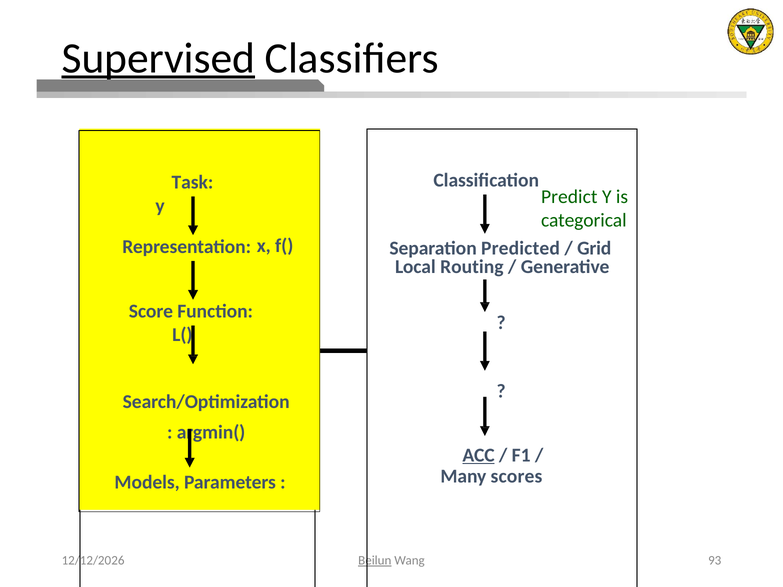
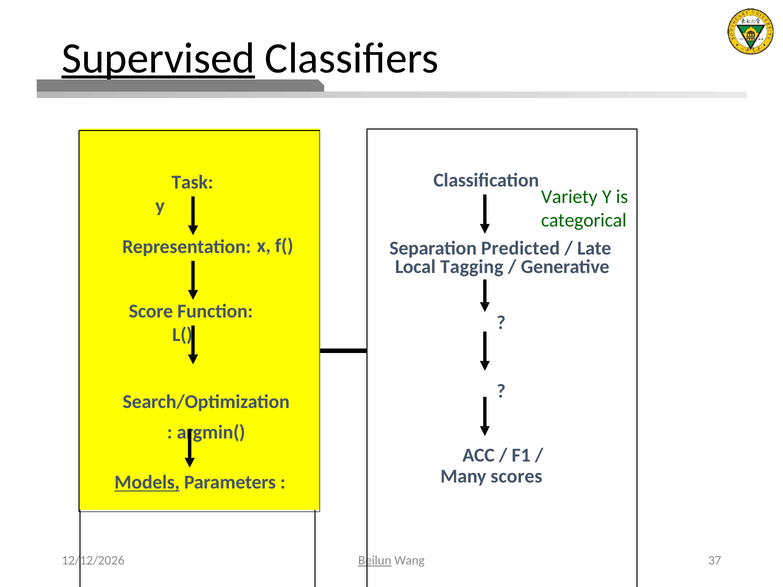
Predict: Predict -> Variety
Grid: Grid -> Late
Routing: Routing -> Tagging
ACC underline: present -> none
Models at (147, 483) underline: none -> present
93: 93 -> 37
